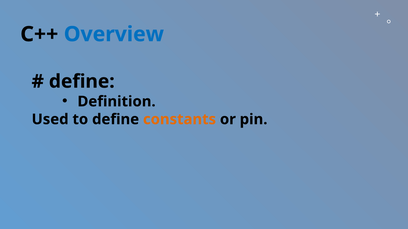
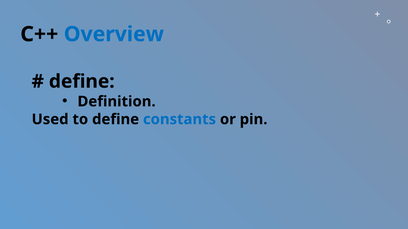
constants colour: orange -> blue
